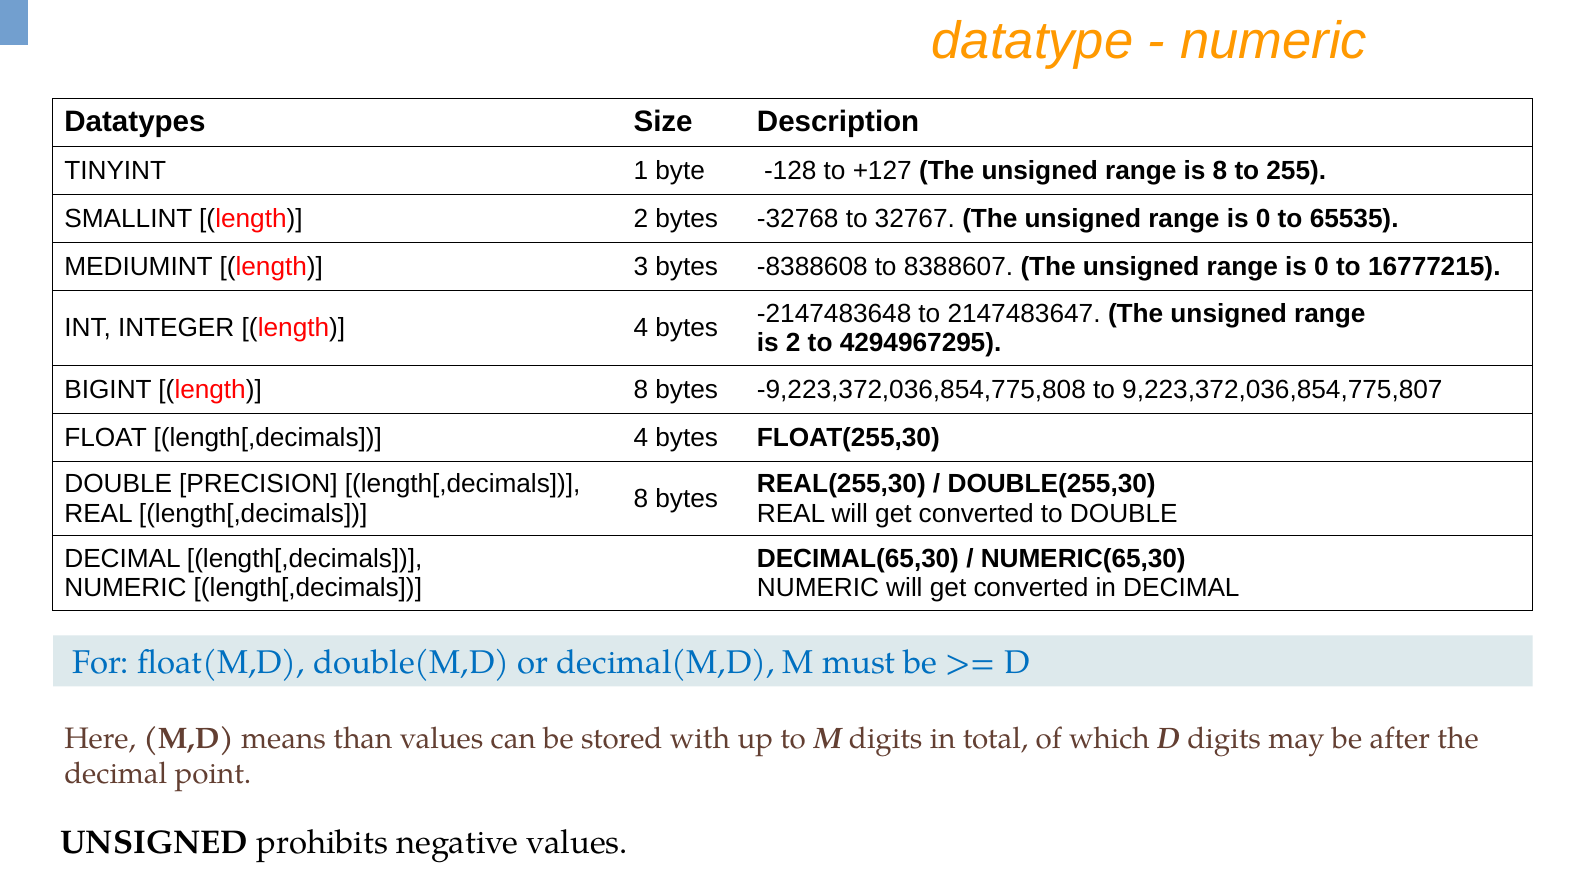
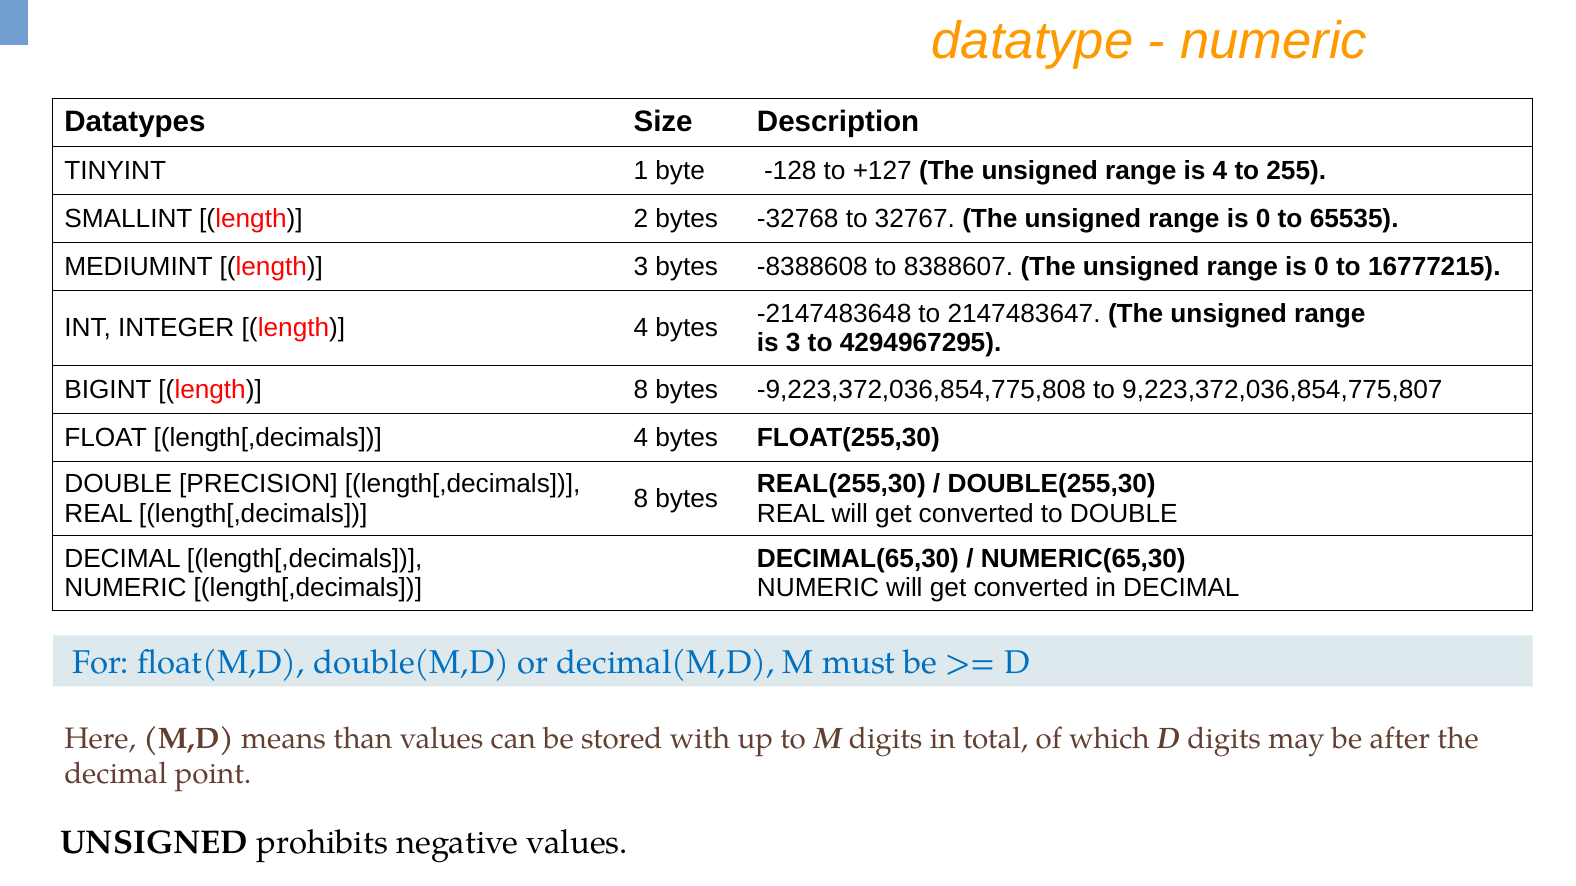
is 8: 8 -> 4
is 2: 2 -> 3
